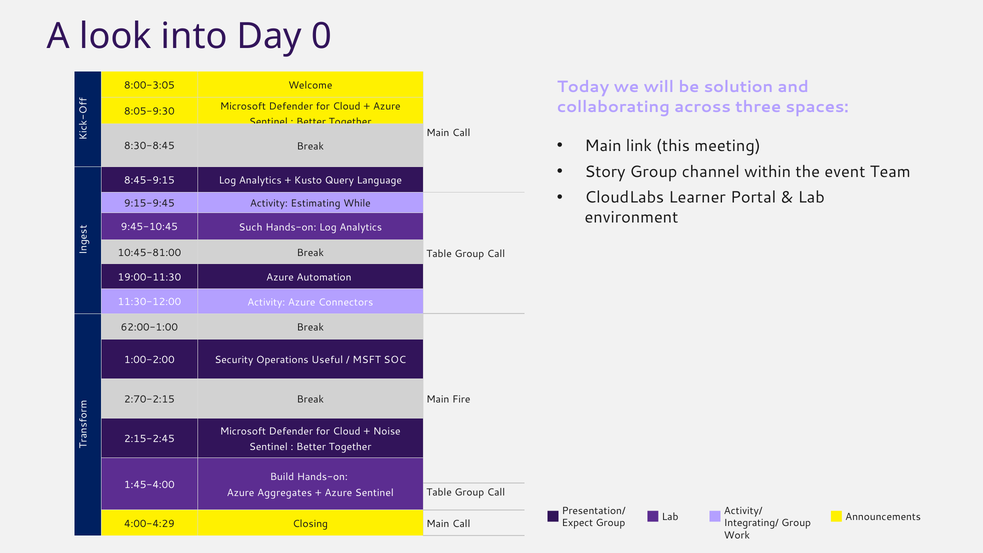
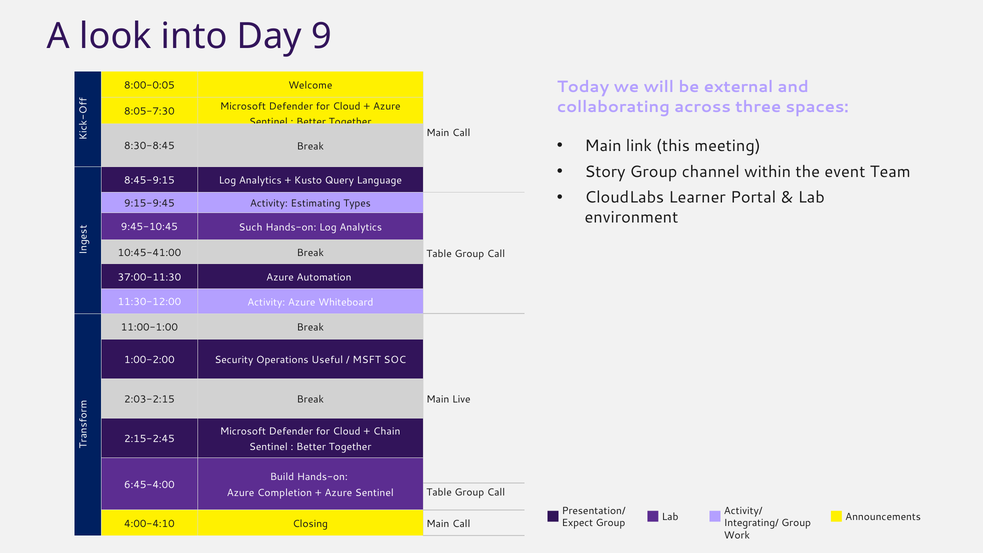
0: 0 -> 9
solution: solution -> external
8:00-3:05: 8:00-3:05 -> 8:00-0:05
8:05-9:30: 8:05-9:30 -> 8:05-7:30
While: While -> Types
10:45-81:00: 10:45-81:00 -> 10:45-41:00
19:00-11:30: 19:00-11:30 -> 37:00-11:30
Connectors: Connectors -> Whiteboard
62:00-1:00: 62:00-1:00 -> 11:00-1:00
2:70-2:15: 2:70-2:15 -> 2:03-2:15
Fire: Fire -> Live
Noise: Noise -> Chain
1:45-4:00: 1:45-4:00 -> 6:45-4:00
Aggregates: Aggregates -> Completion
4:00-4:29: 4:00-4:29 -> 4:00-4:10
